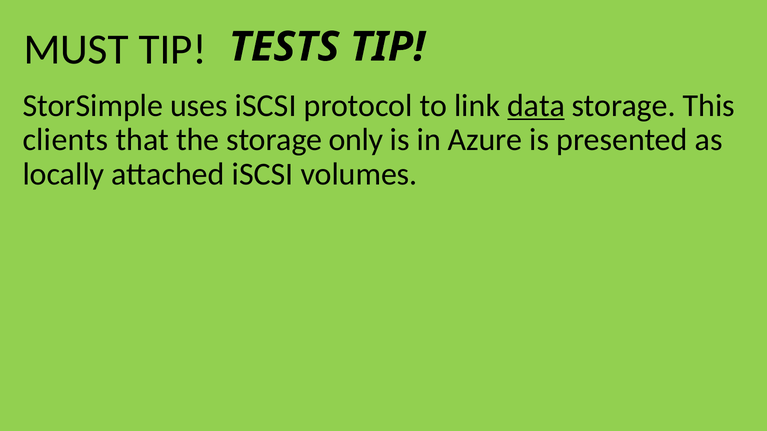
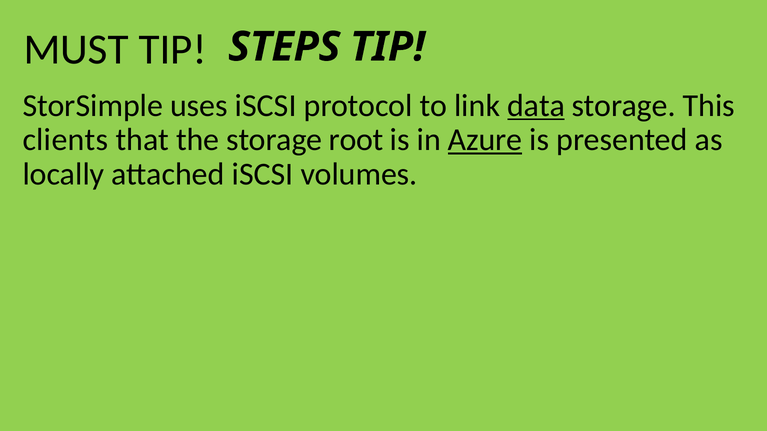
TESTS: TESTS -> STEPS
only: only -> root
Azure underline: none -> present
